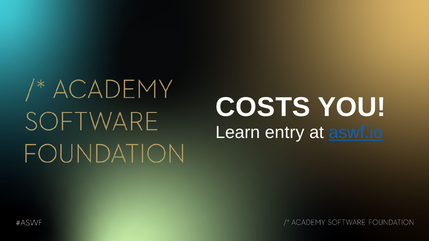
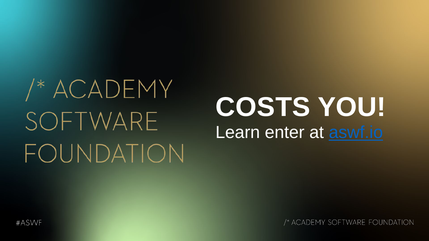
entry: entry -> enter
